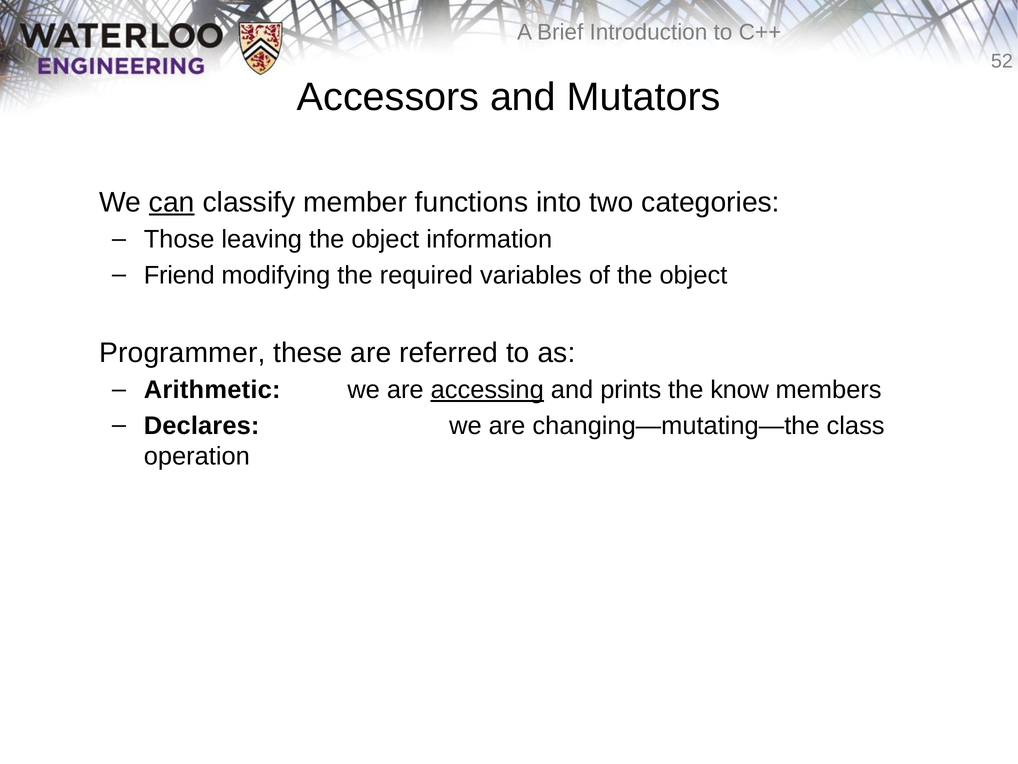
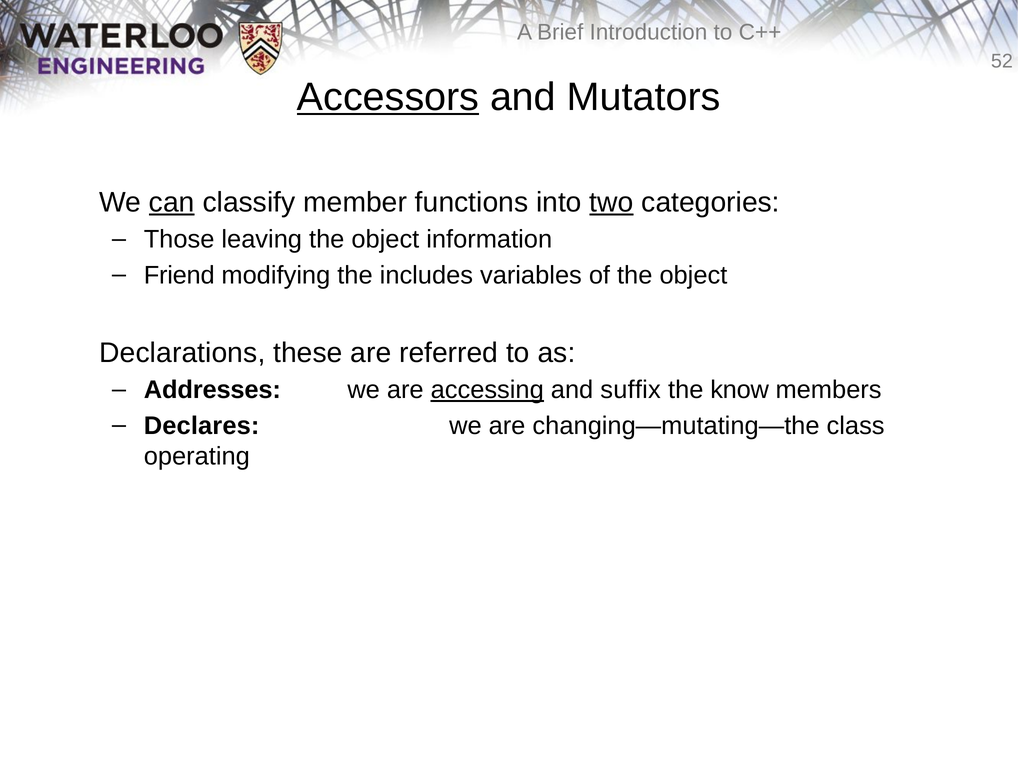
Accessors underline: none -> present
two underline: none -> present
required: required -> includes
Programmer: Programmer -> Declarations
Arithmetic: Arithmetic -> Addresses
prints: prints -> suffix
operation: operation -> operating
